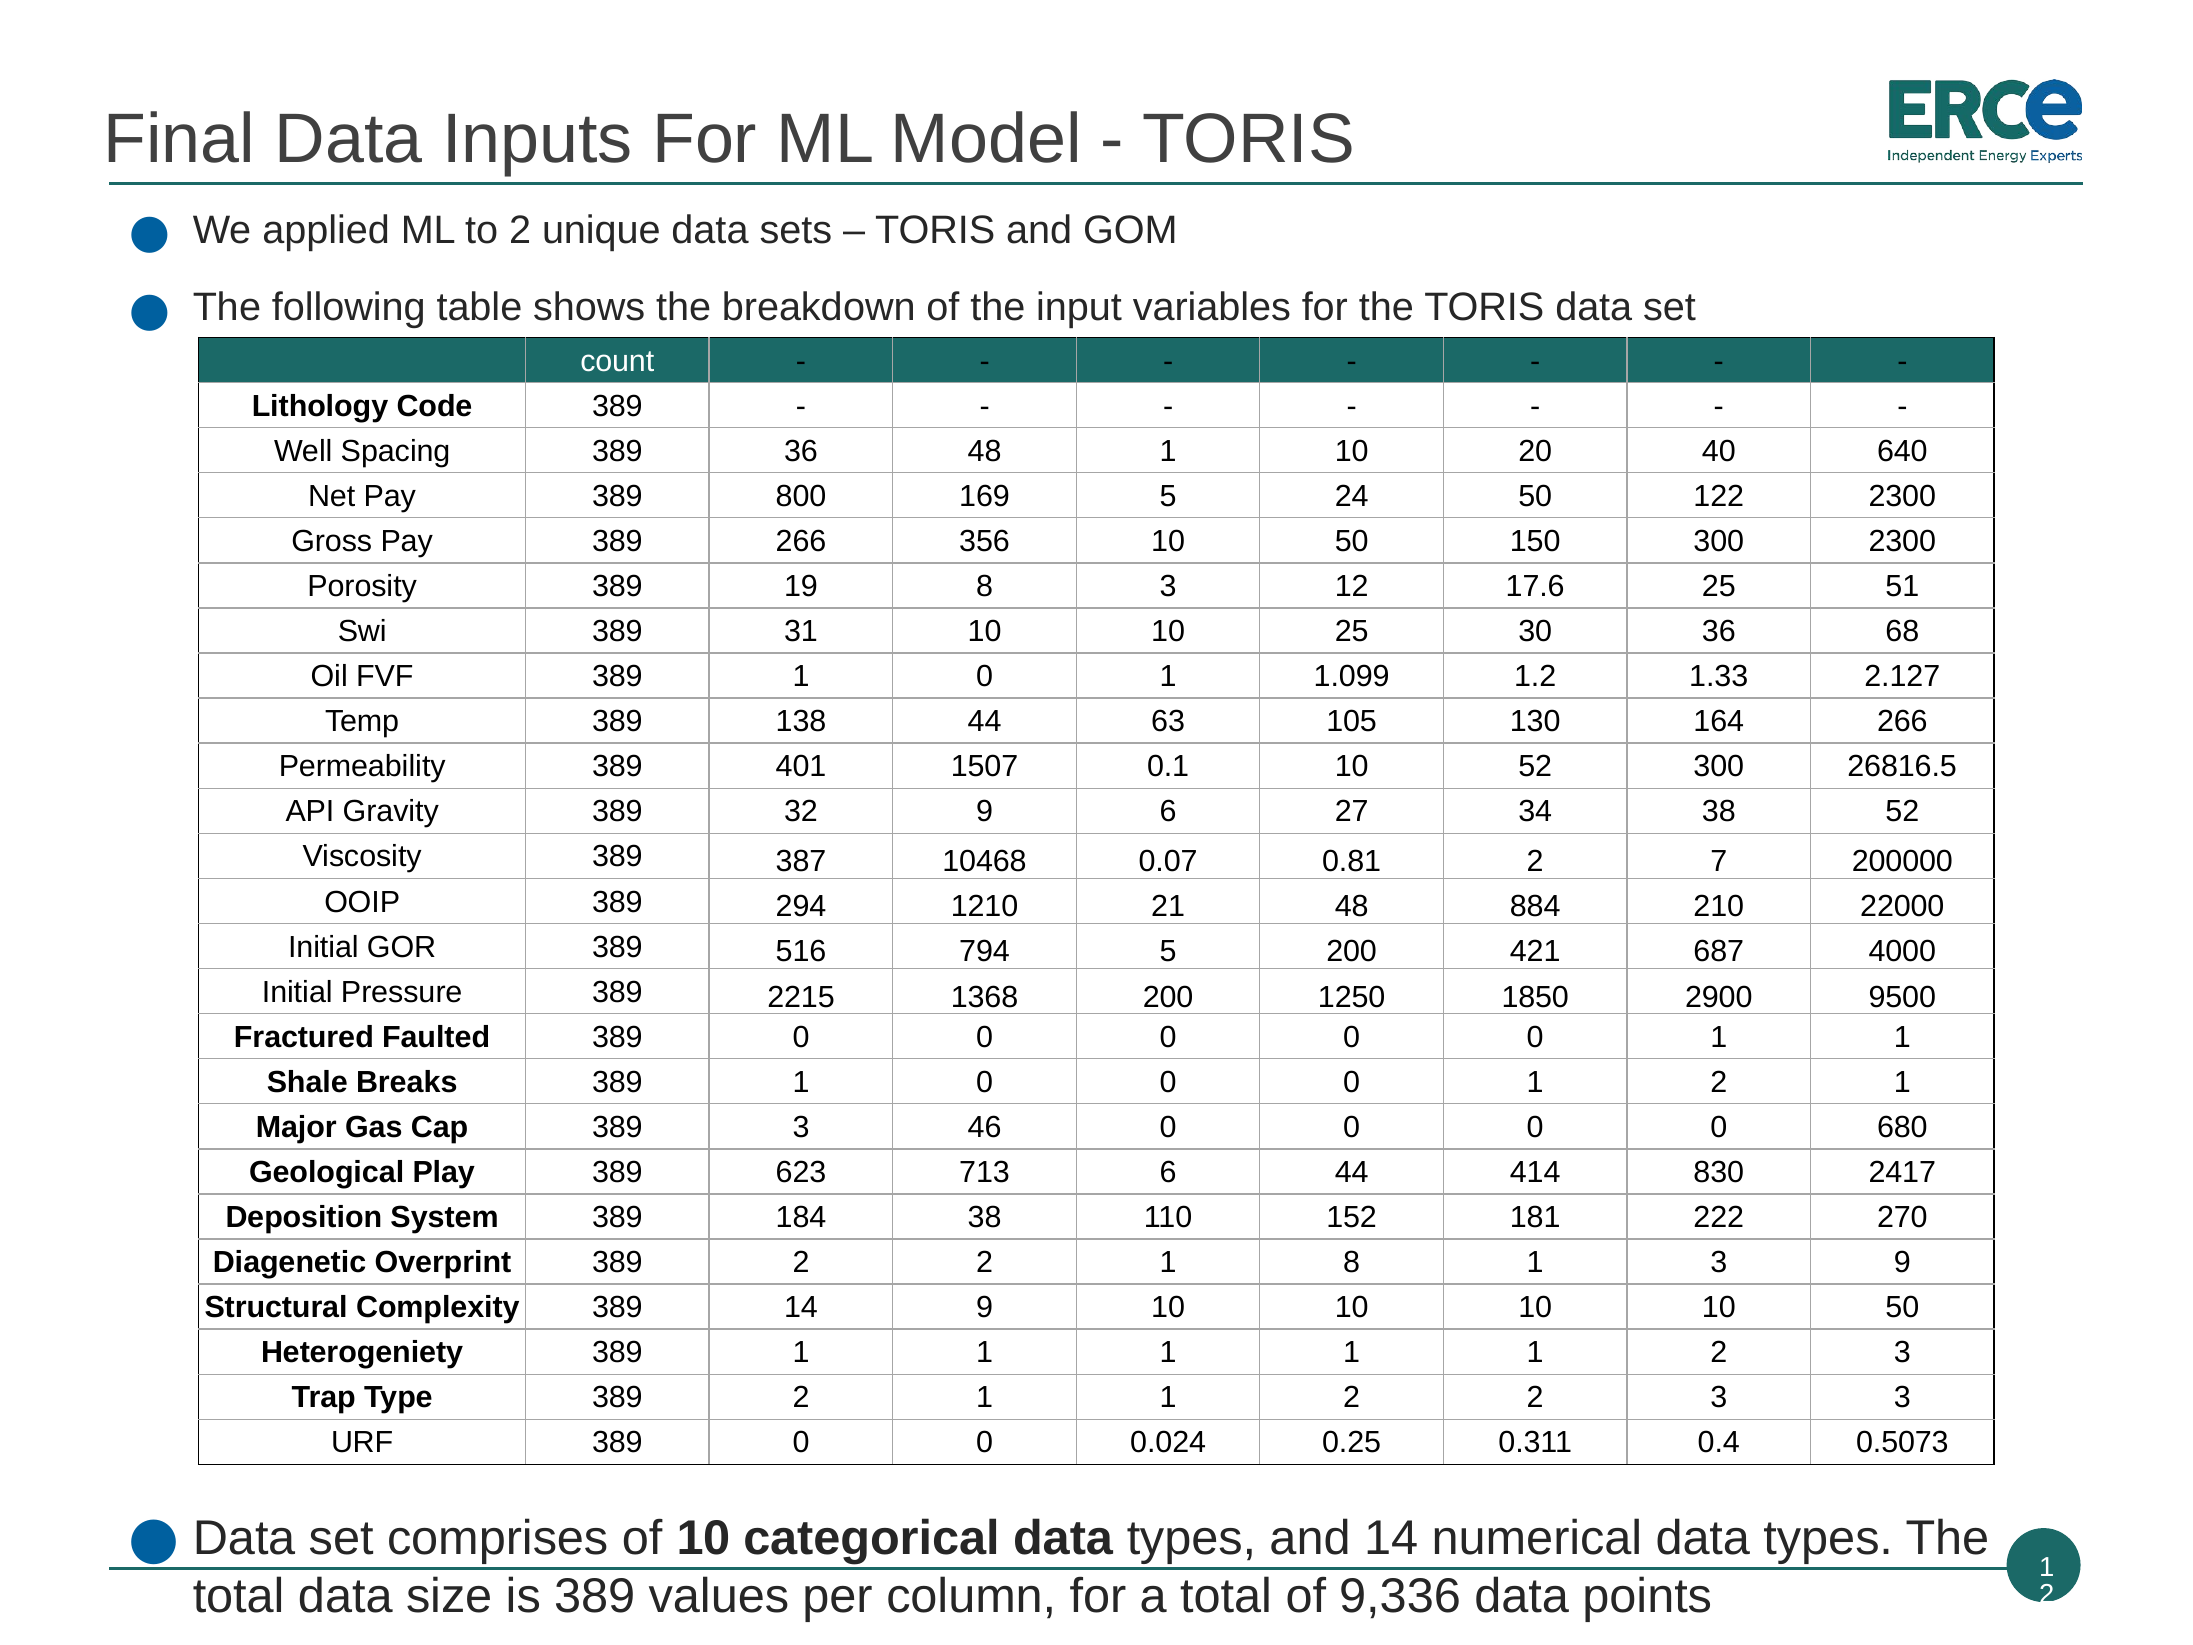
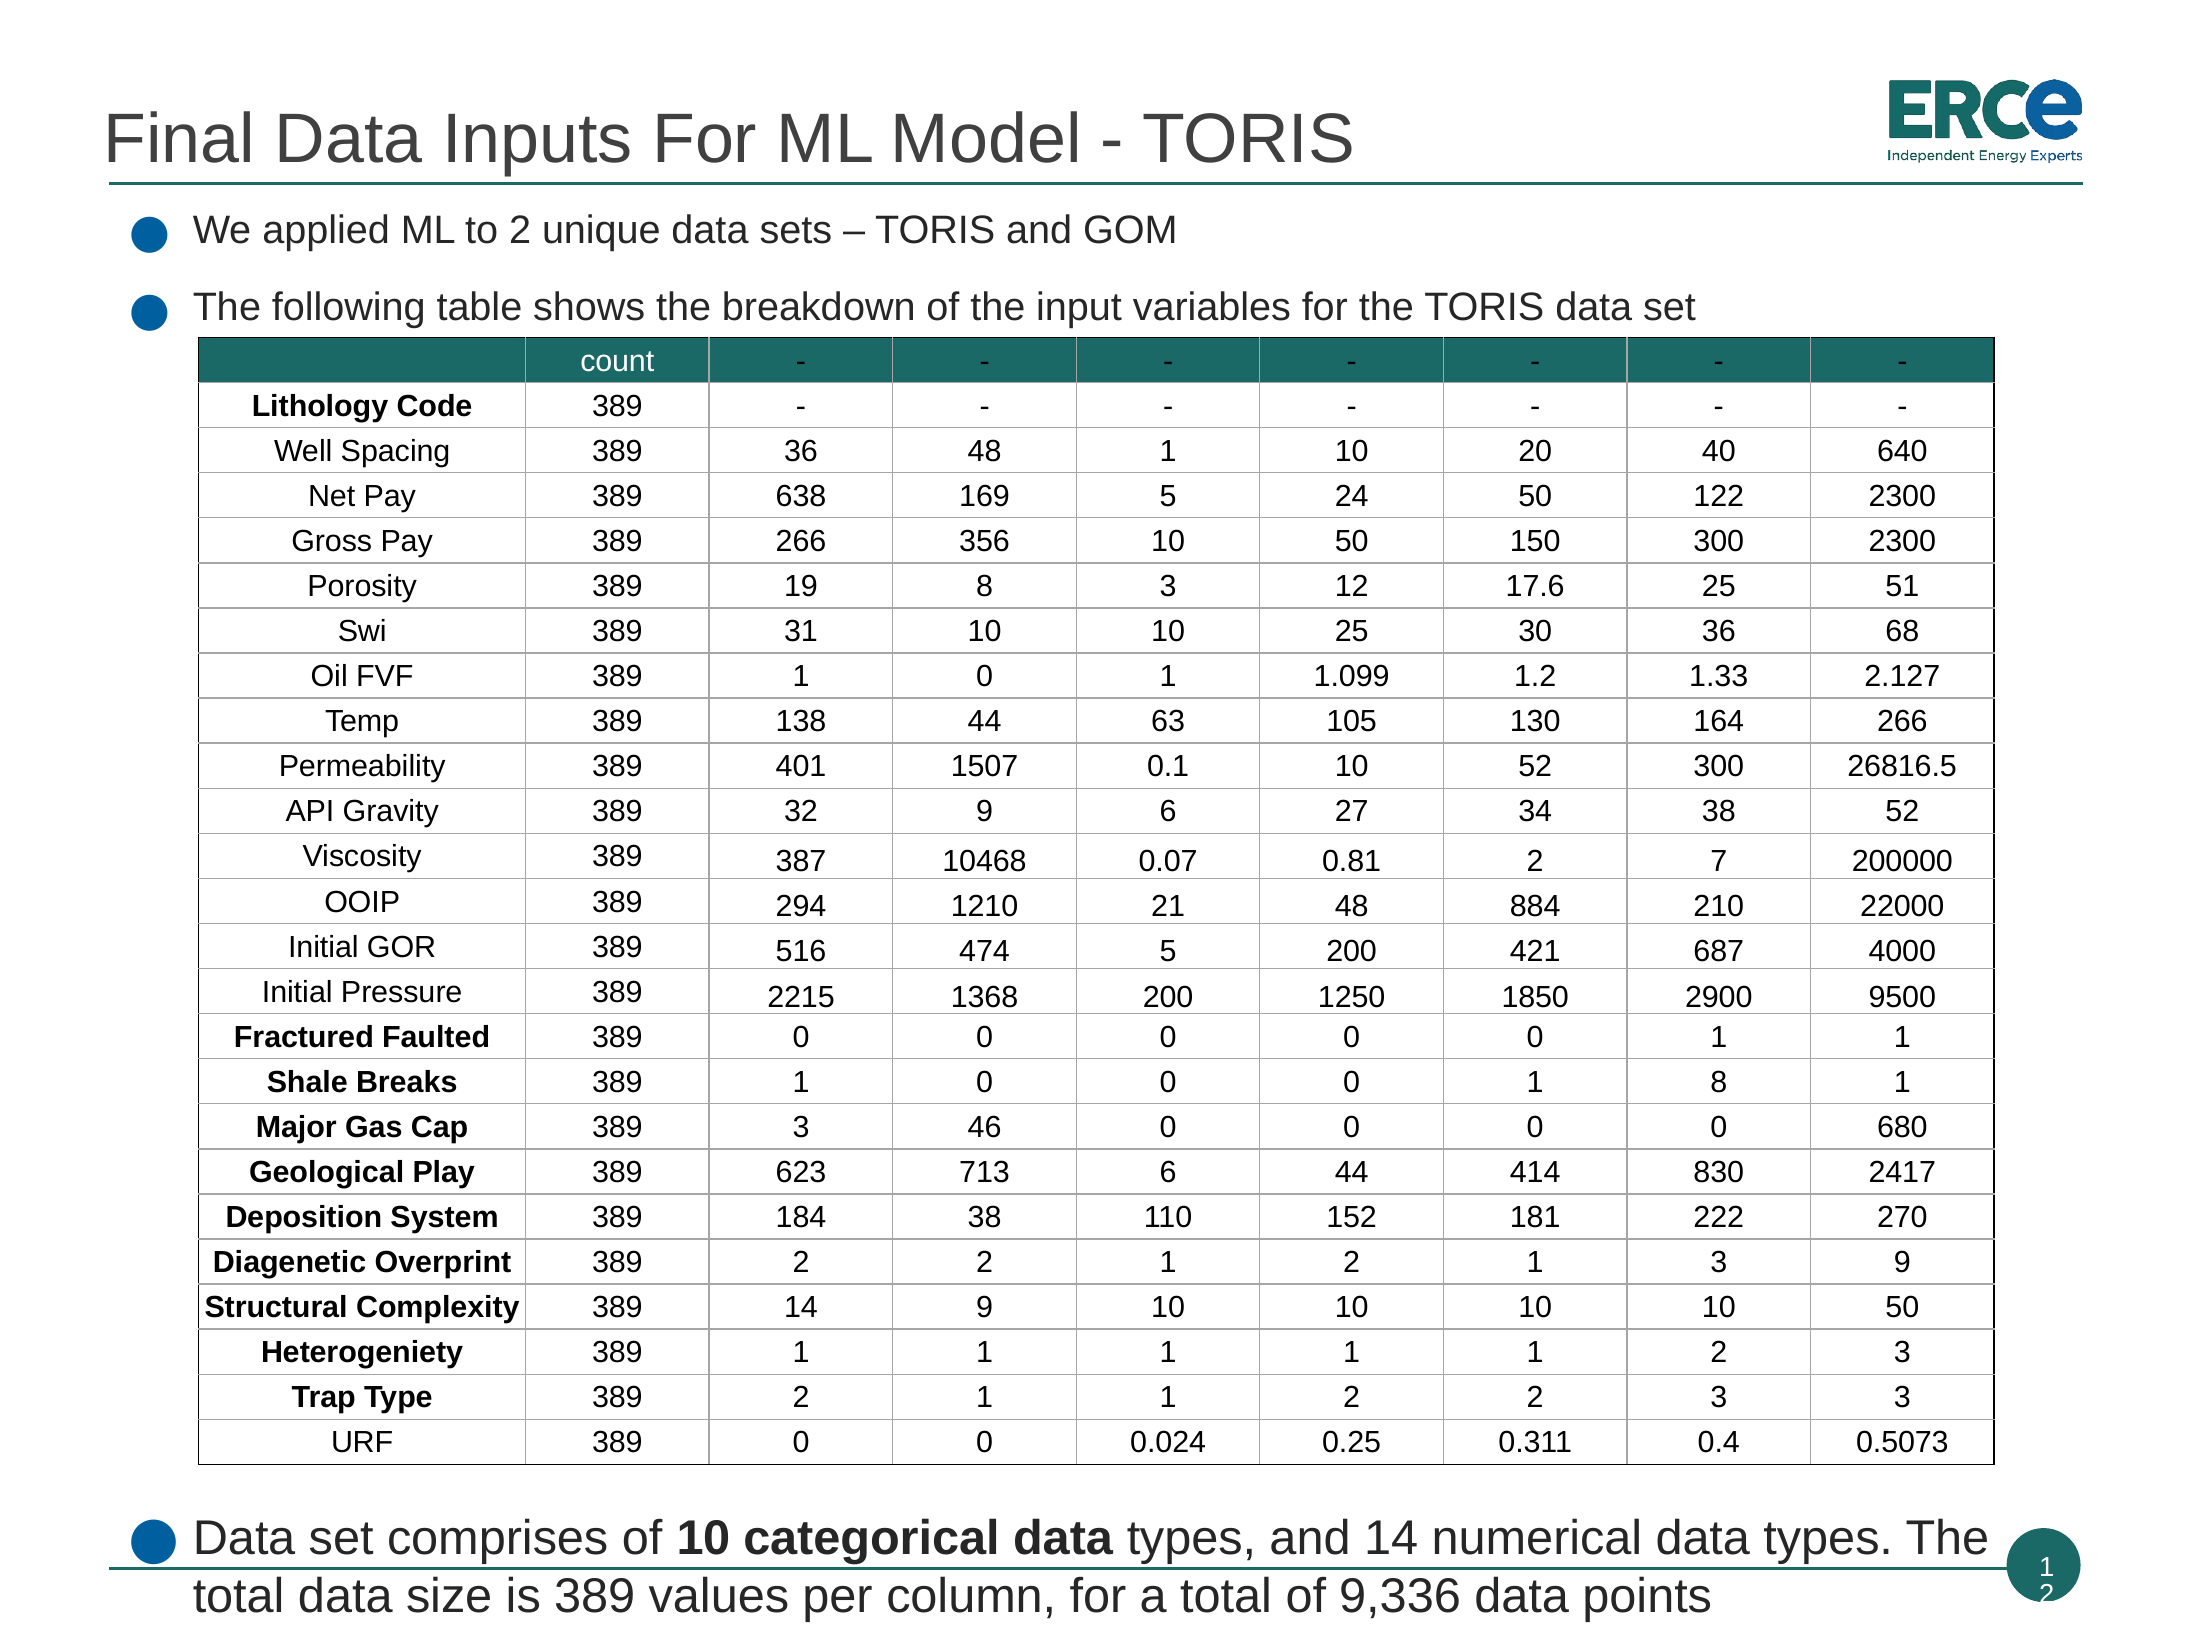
800: 800 -> 638
794: 794 -> 474
0 1 2: 2 -> 8
2 1 8: 8 -> 2
